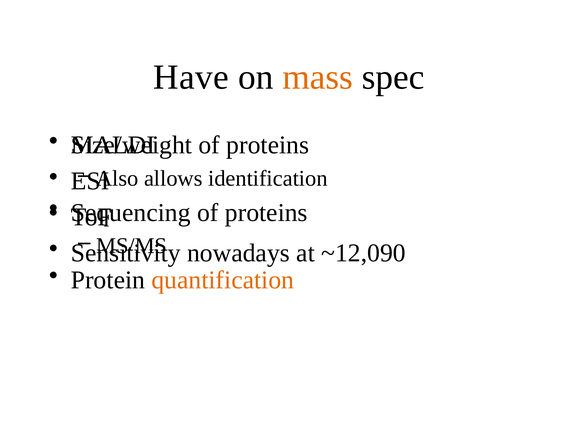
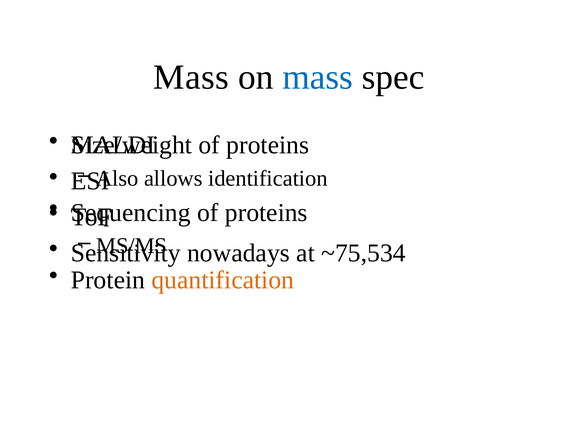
Have at (191, 77): Have -> Mass
mass at (318, 77) colour: orange -> blue
~12,090: ~12,090 -> ~75,534
